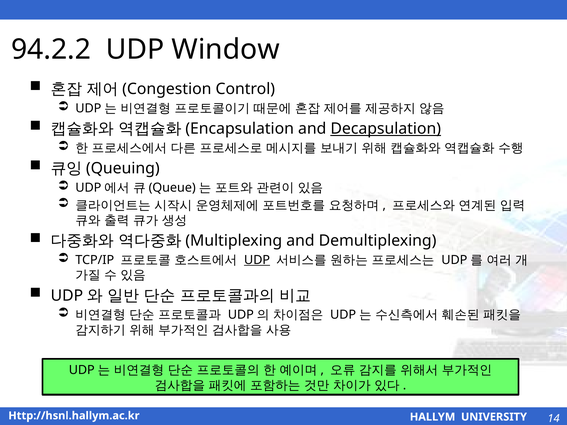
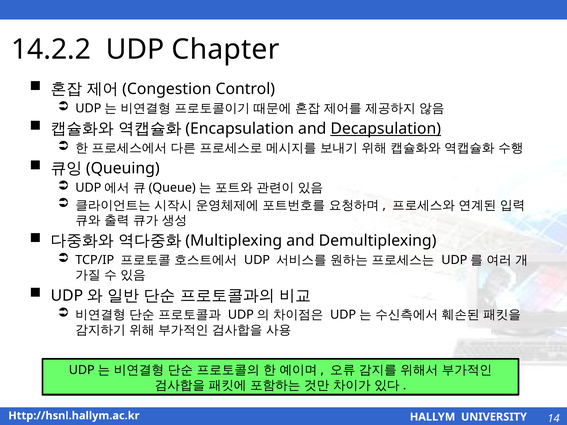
94.2.2: 94.2.2 -> 14.2.2
Window: Window -> Chapter
UDP at (257, 260) underline: present -> none
